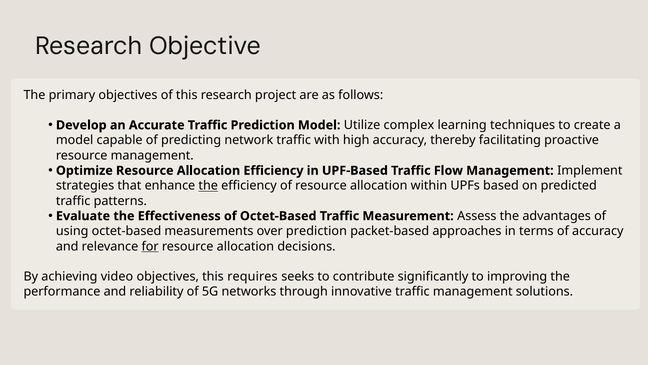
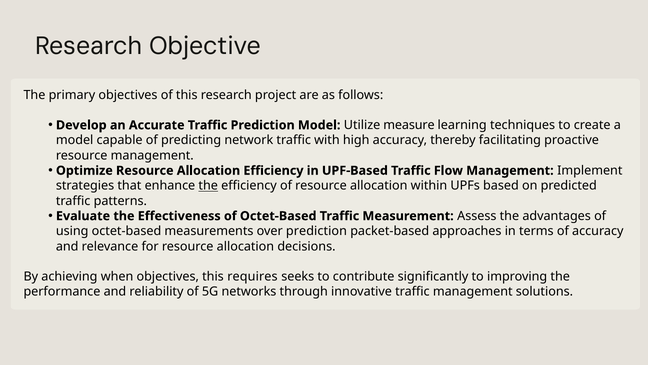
complex: complex -> measure
for underline: present -> none
video: video -> when
